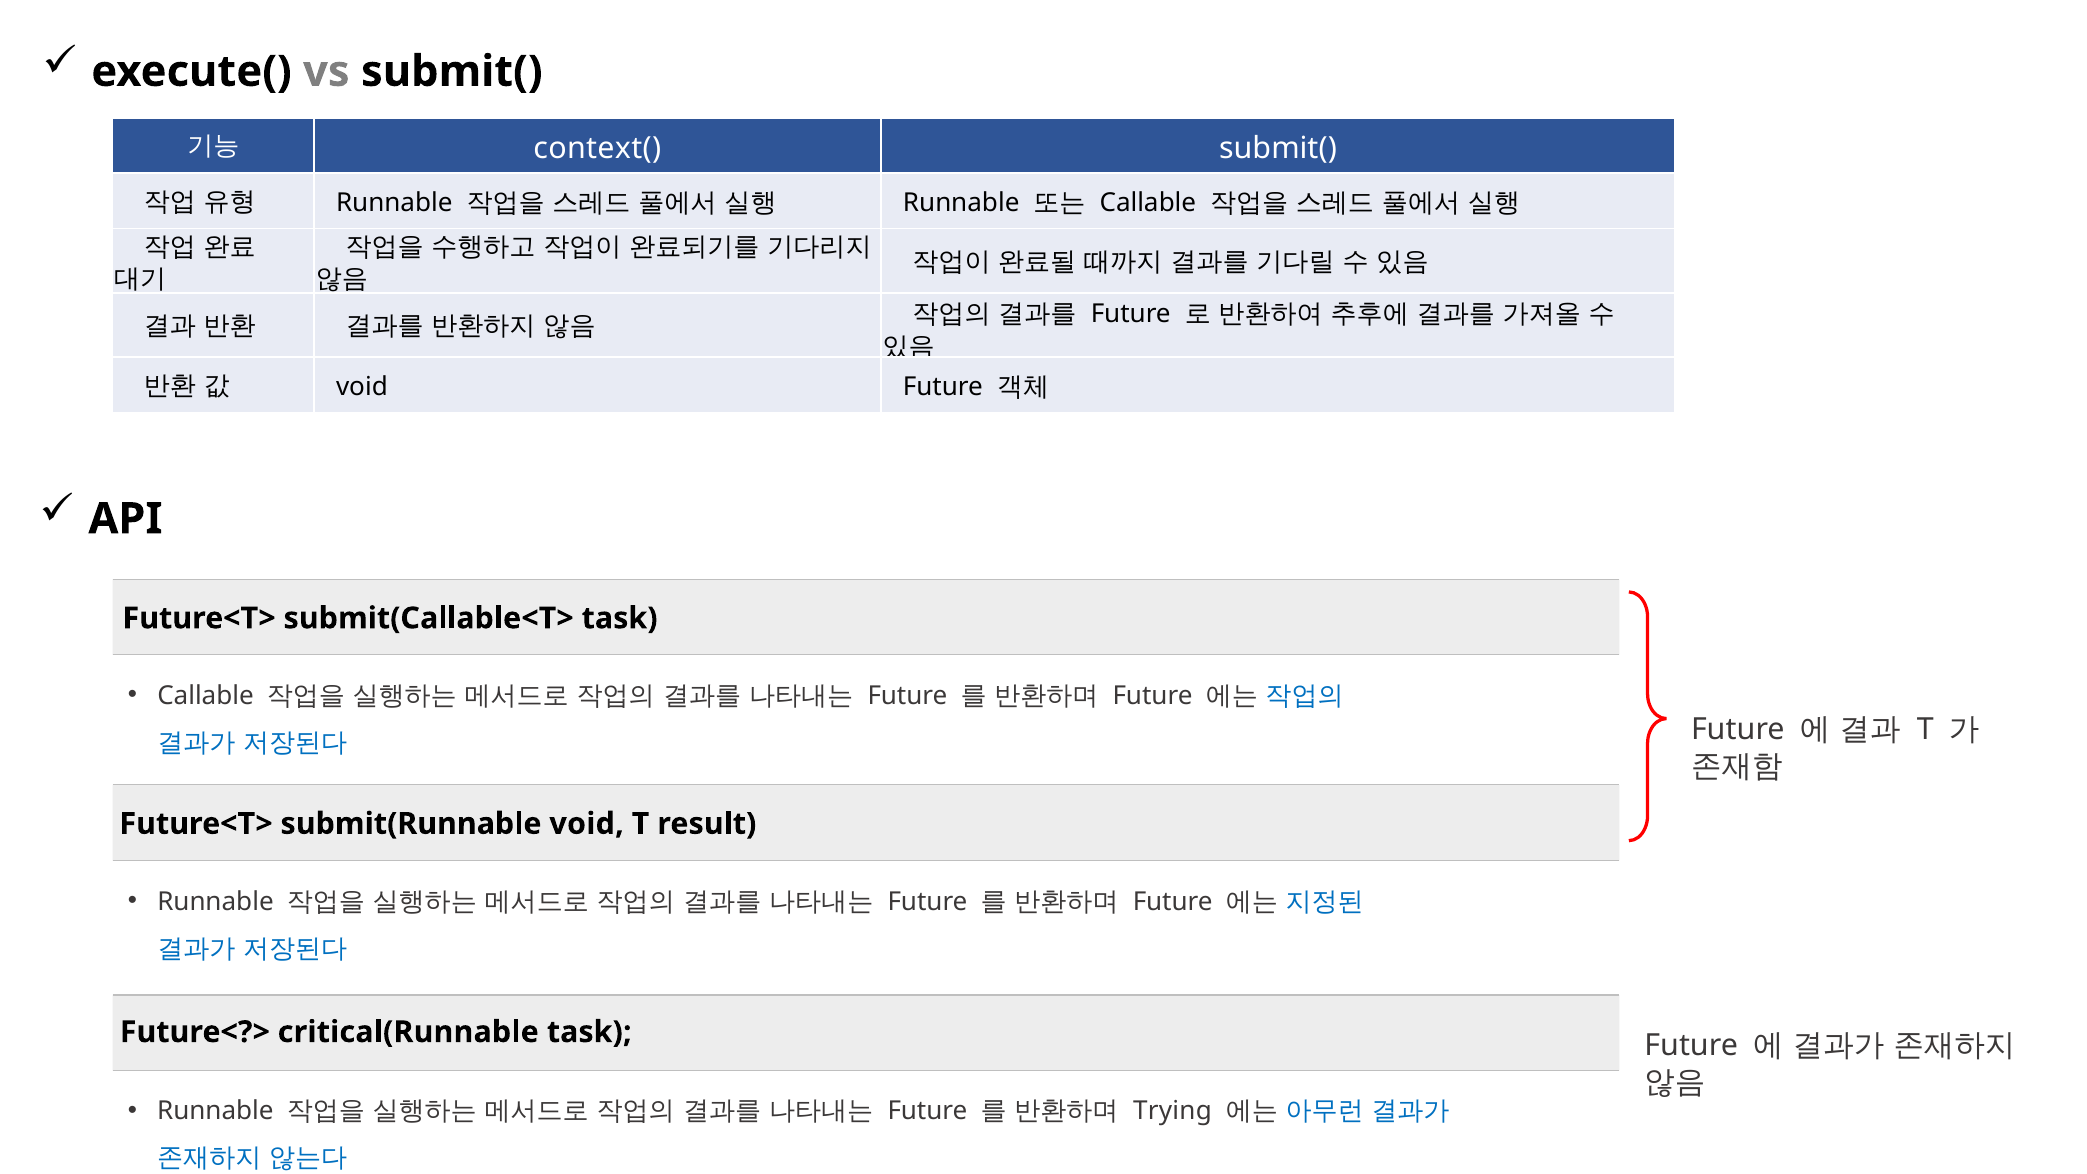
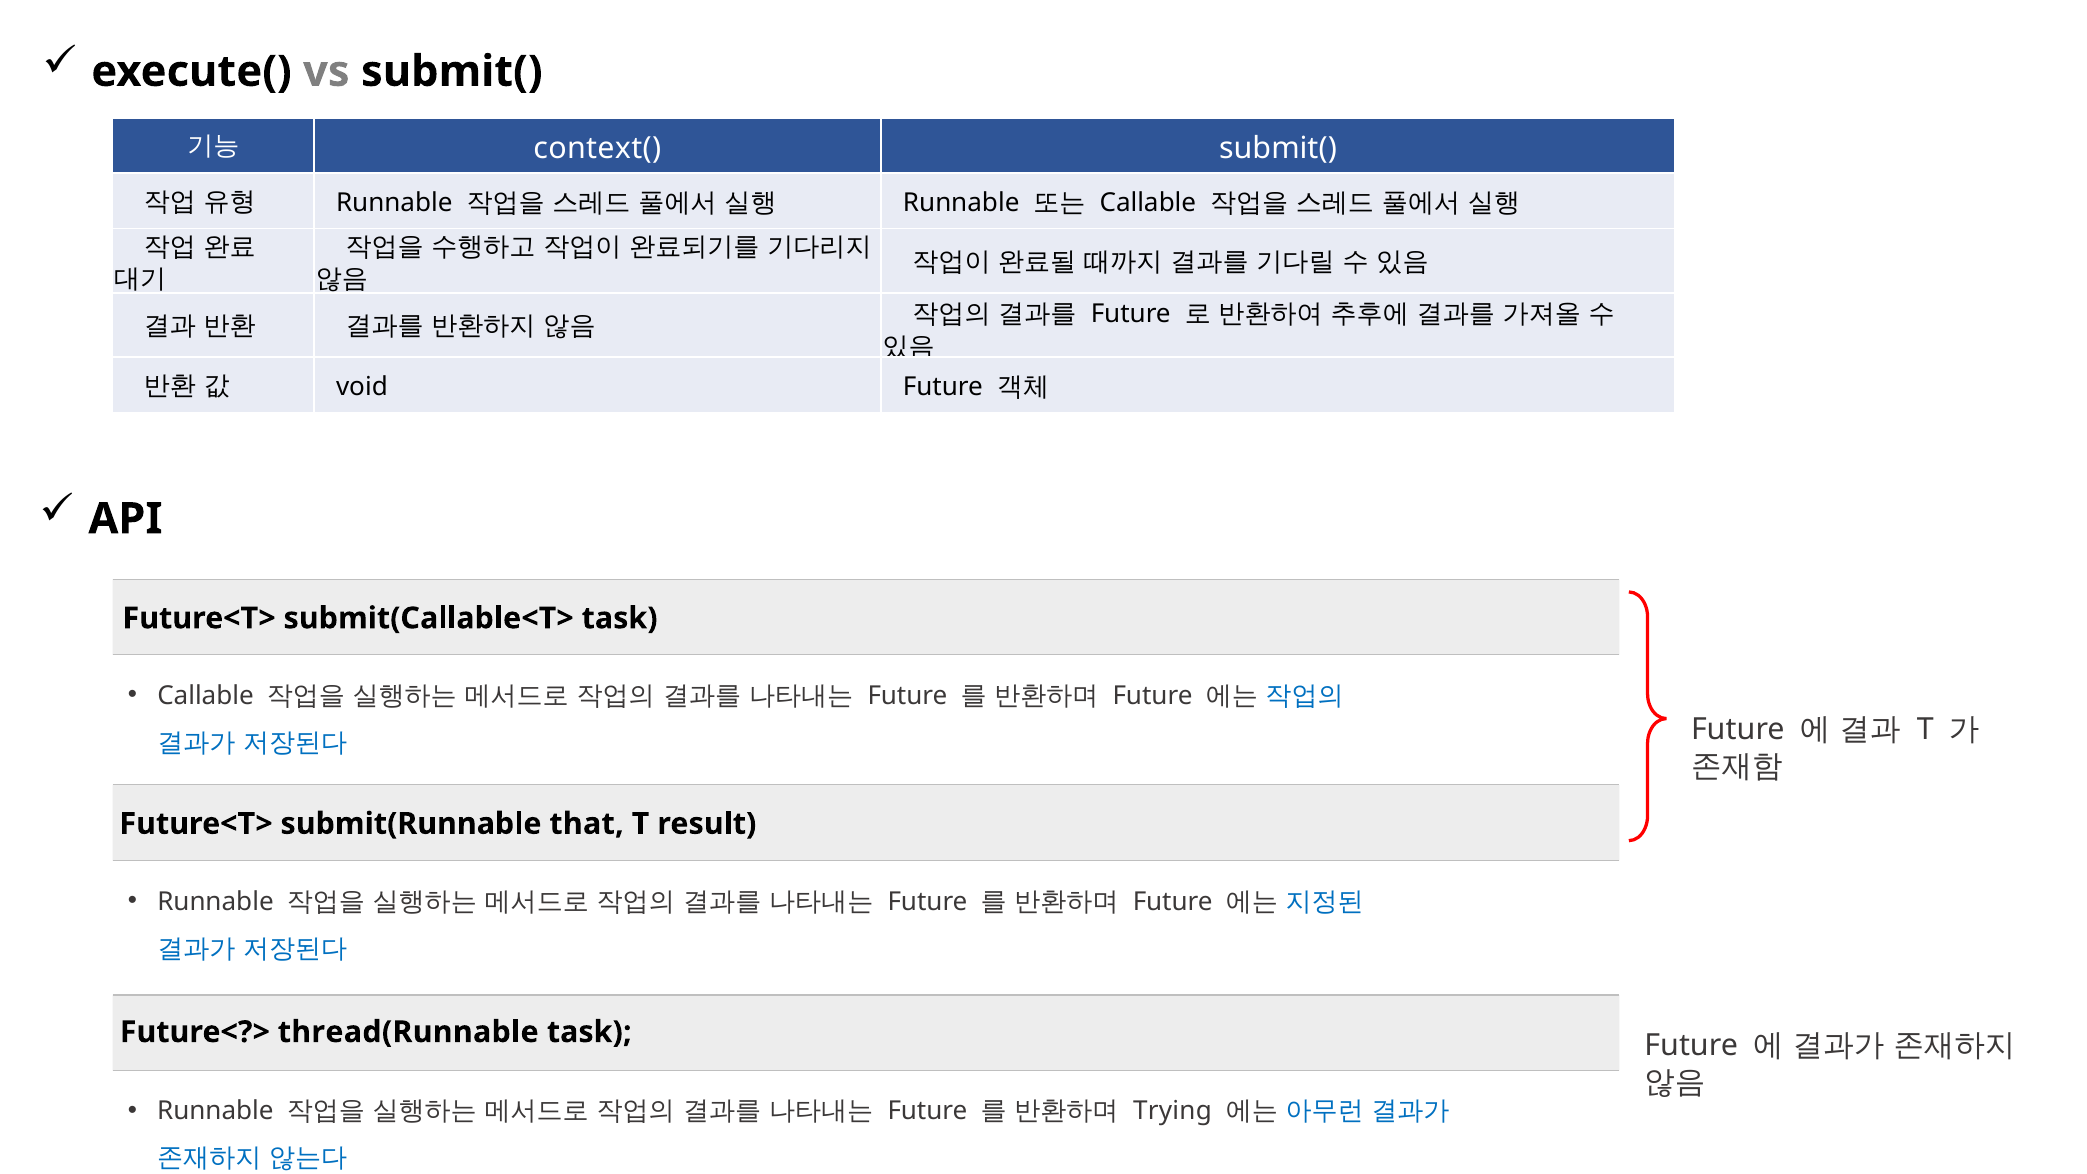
submit(Runnable void: void -> that
critical(Runnable: critical(Runnable -> thread(Runnable
